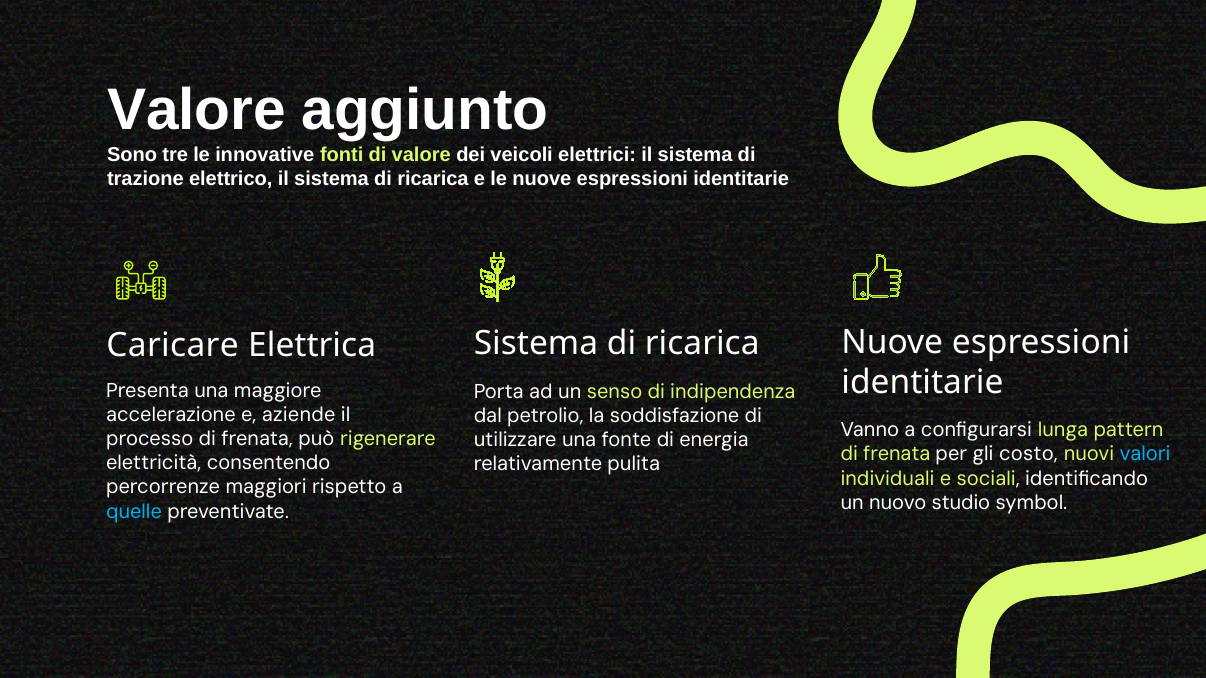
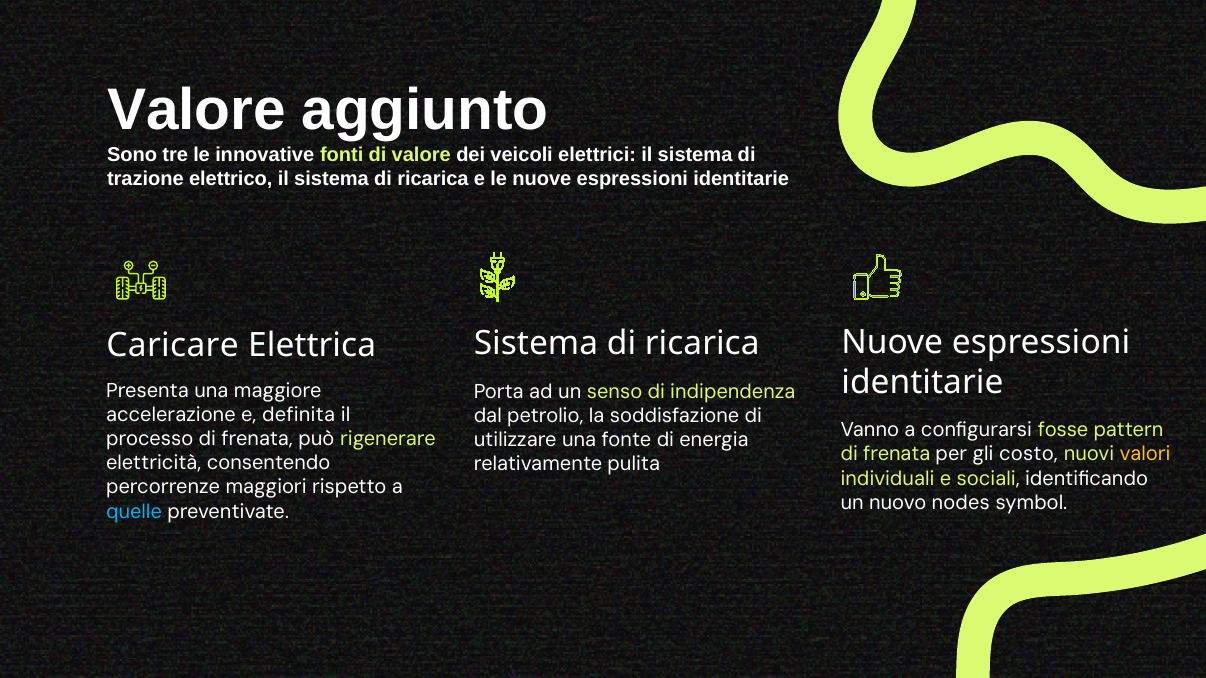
aziende: aziende -> definita
lunga: lunga -> fosse
valori colour: light blue -> yellow
studio: studio -> nodes
